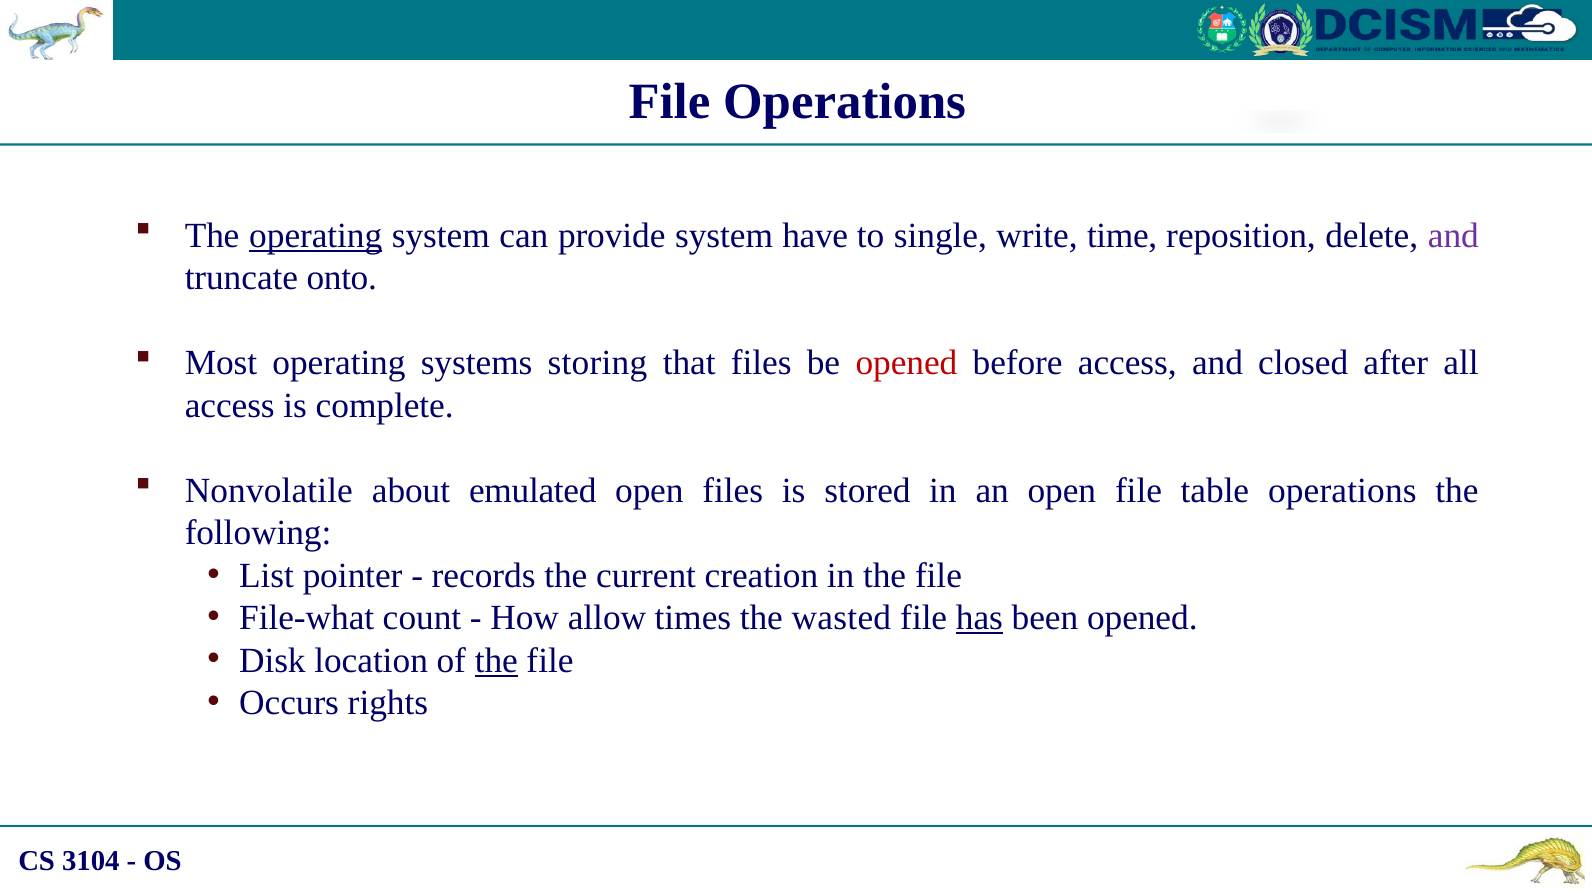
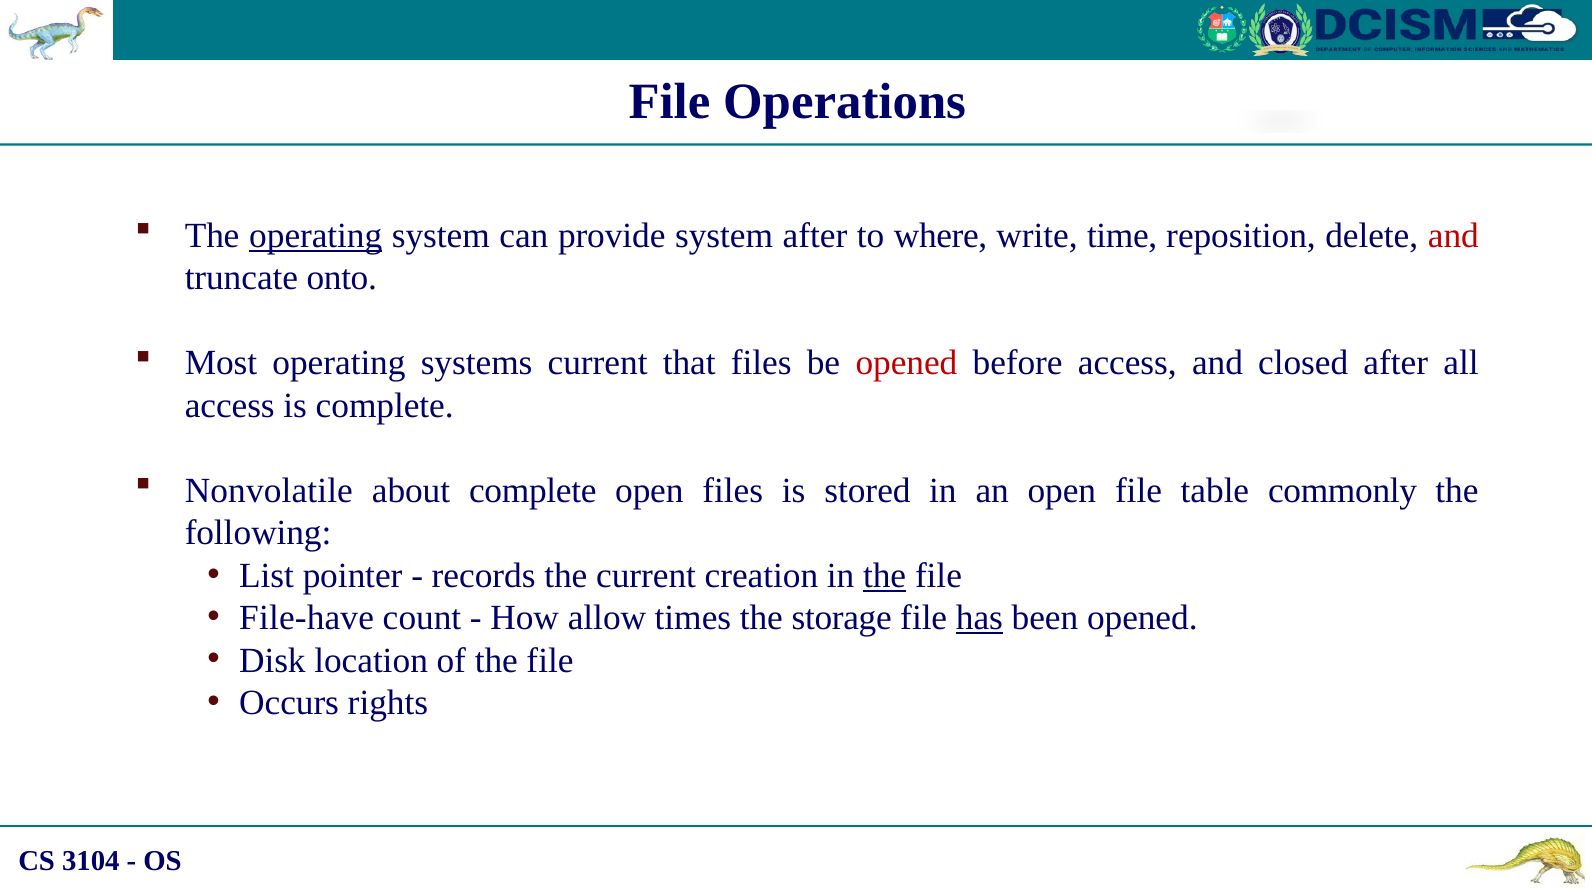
system have: have -> after
single: single -> where
and at (1453, 236) colour: purple -> red
systems storing: storing -> current
about emulated: emulated -> complete
table operations: operations -> commonly
the at (885, 575) underline: none -> present
File-what: File-what -> File-have
wasted: wasted -> storage
the at (496, 660) underline: present -> none
